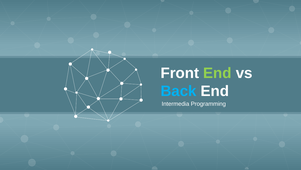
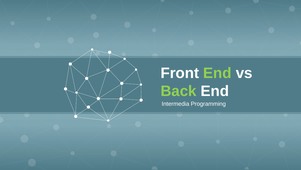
Back colour: light blue -> light green
